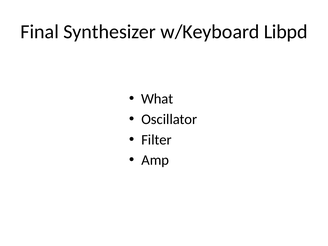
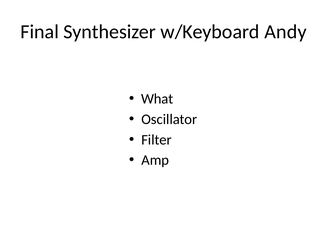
Libpd: Libpd -> Andy
